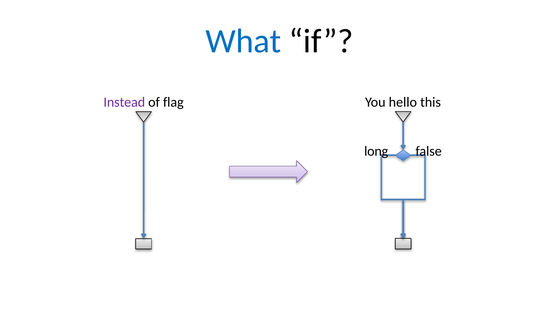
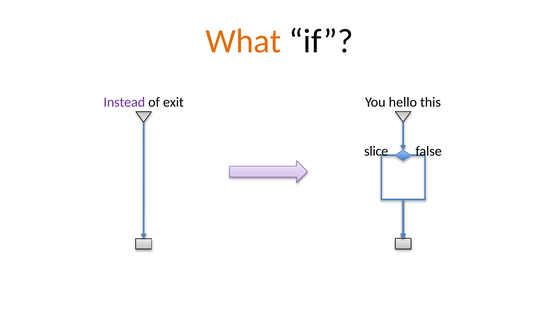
What colour: blue -> orange
flag: flag -> exit
long: long -> slice
